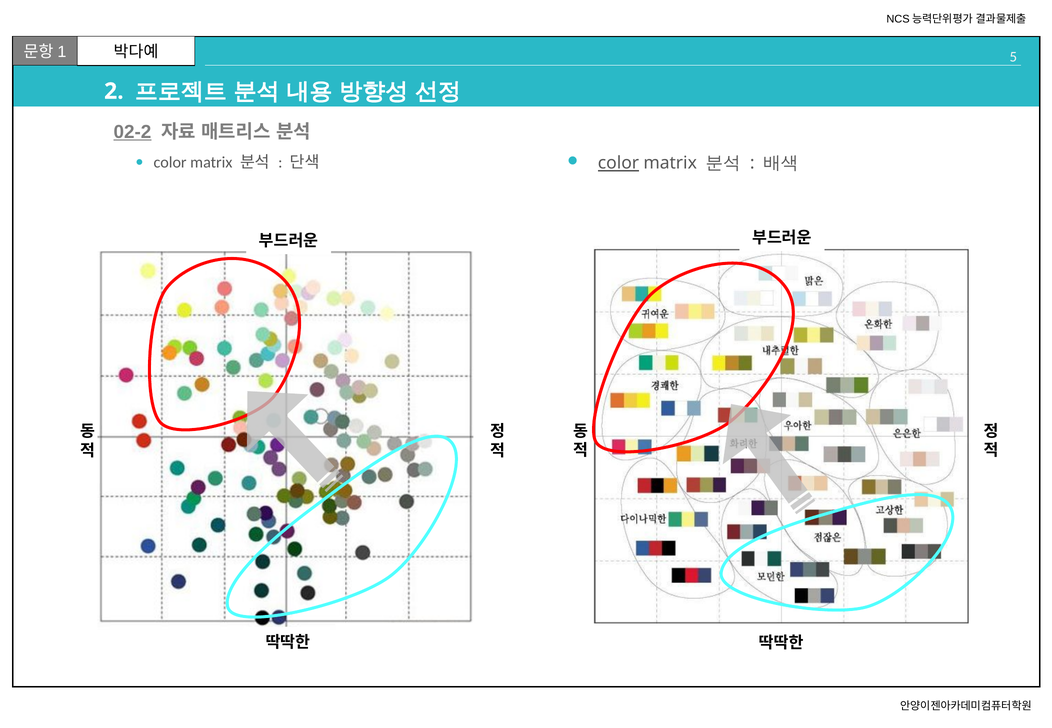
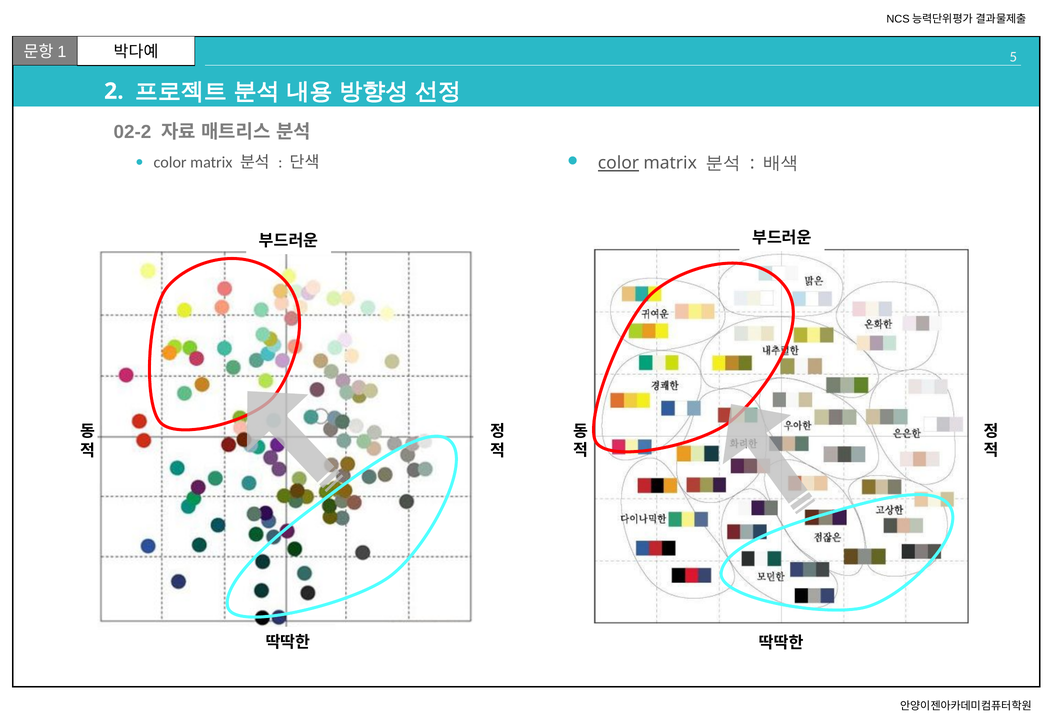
02-2 underline: present -> none
